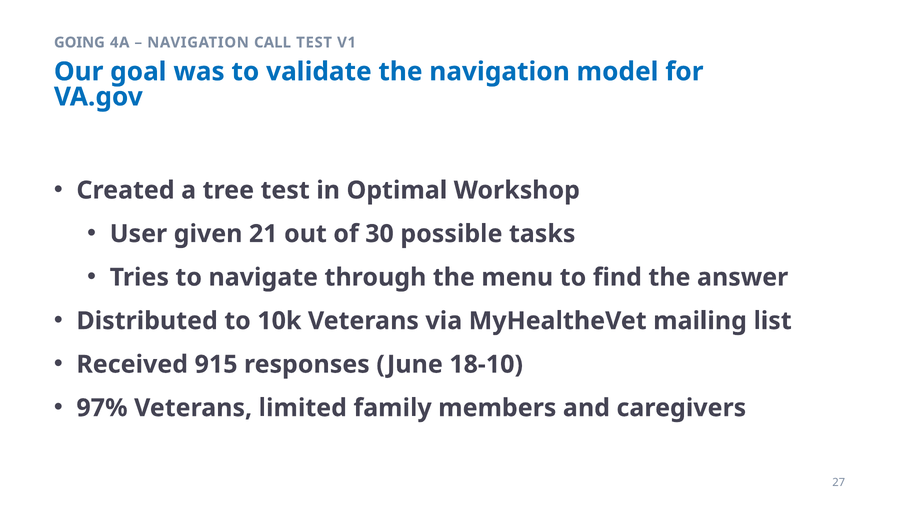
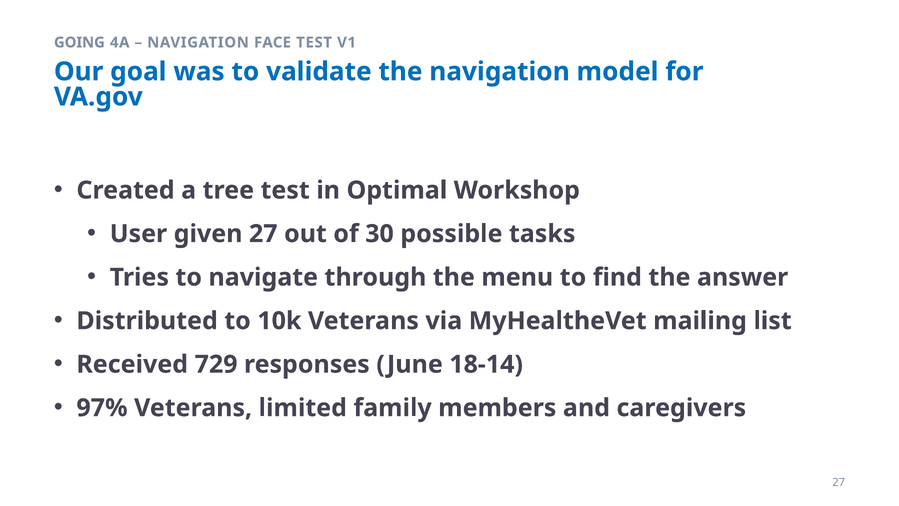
CALL: CALL -> FACE
given 21: 21 -> 27
915: 915 -> 729
18-10: 18-10 -> 18-14
